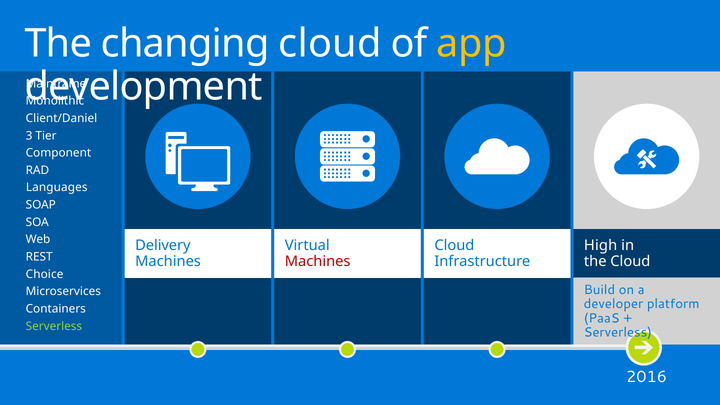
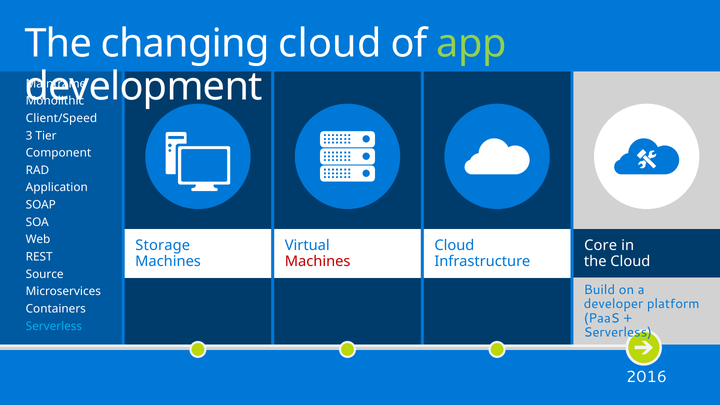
app colour: yellow -> light green
Client/Daniel: Client/Daniel -> Client/Speed
Languages: Languages -> Application
Delivery: Delivery -> Storage
High: High -> Core
Choice: Choice -> Source
Serverless at (54, 326) colour: light green -> light blue
